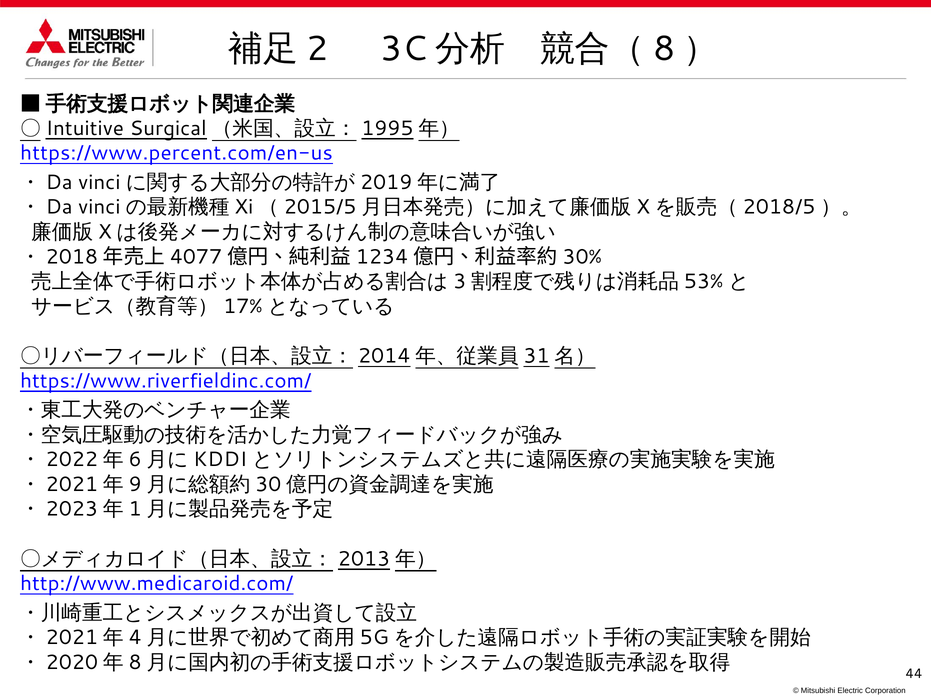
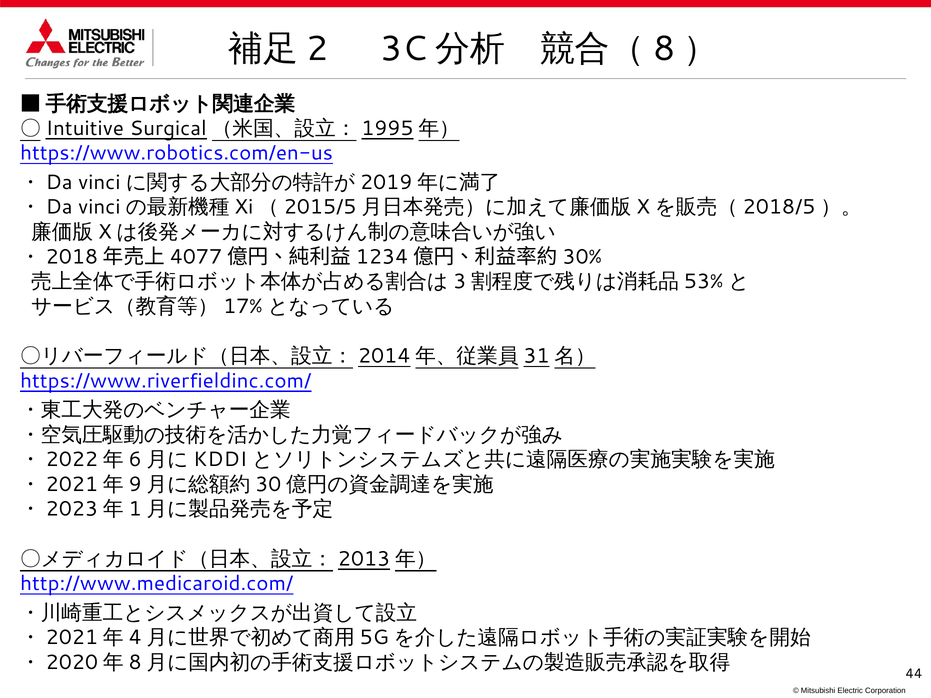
https://www.percent.com/en-us: https://www.percent.com/en-us -> https://www.robotics.com/en-us
